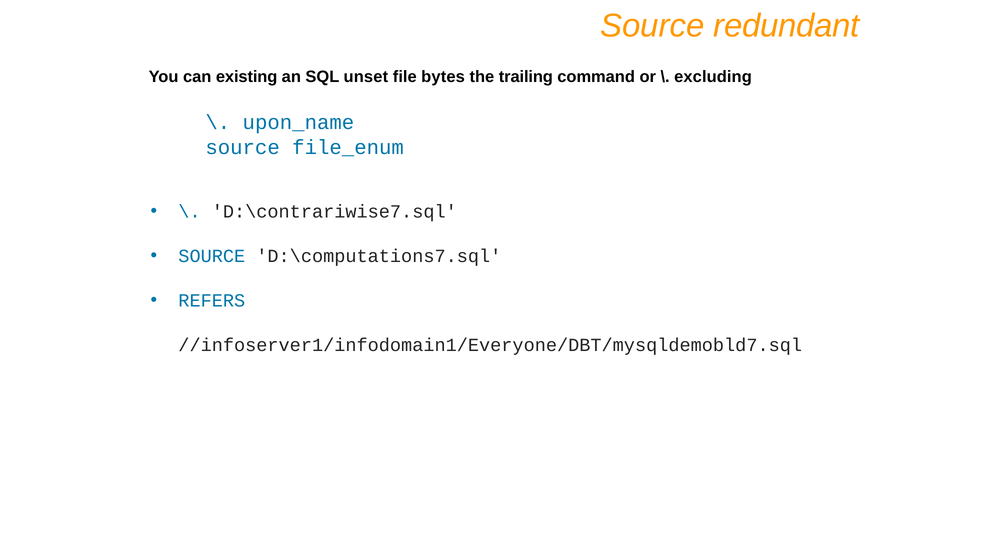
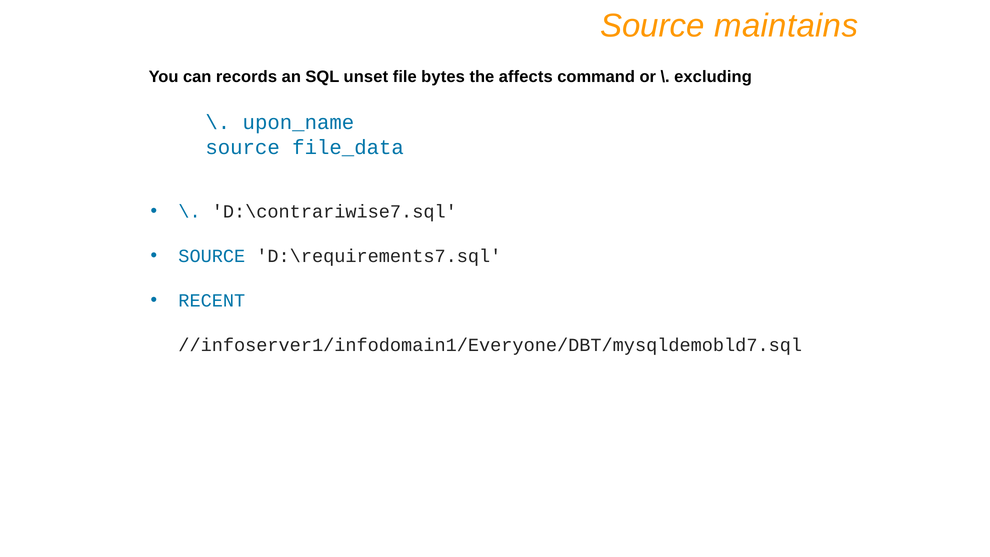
redundant: redundant -> maintains
existing: existing -> records
trailing: trailing -> affects
file_enum: file_enum -> file_data
D:\computations7.sql: D:\computations7.sql -> D:\requirements7.sql
REFERS: REFERS -> RECENT
